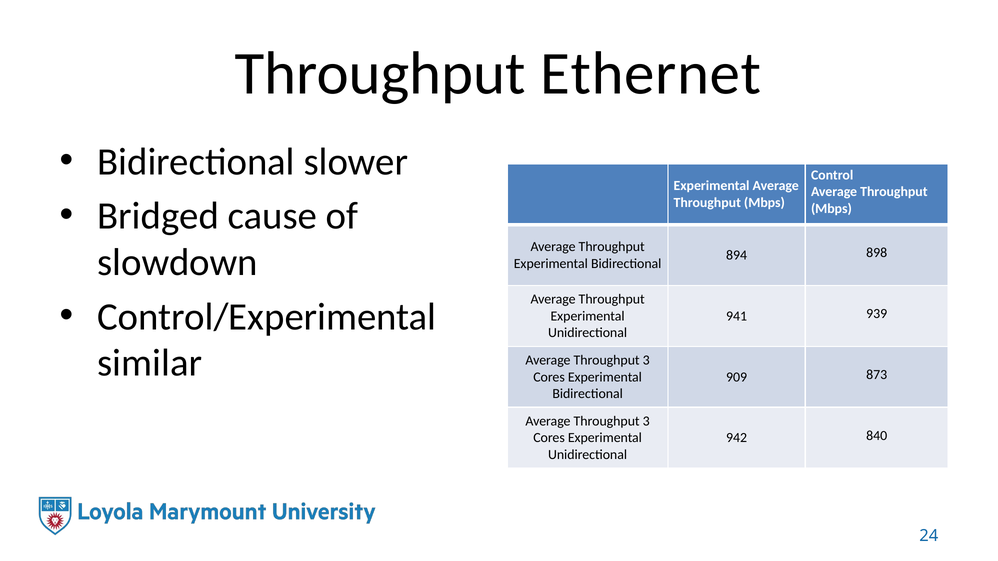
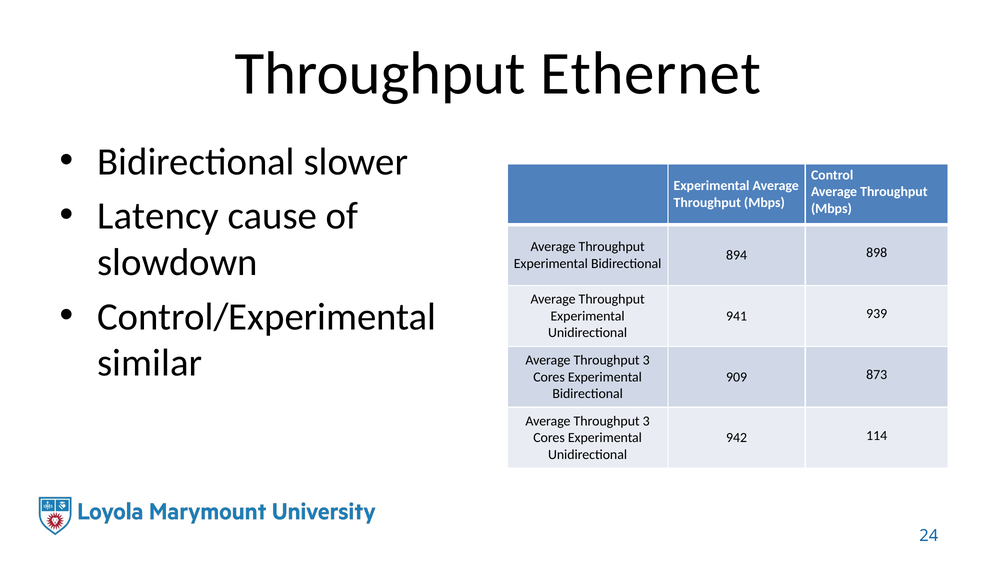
Bridged: Bridged -> Latency
840: 840 -> 114
